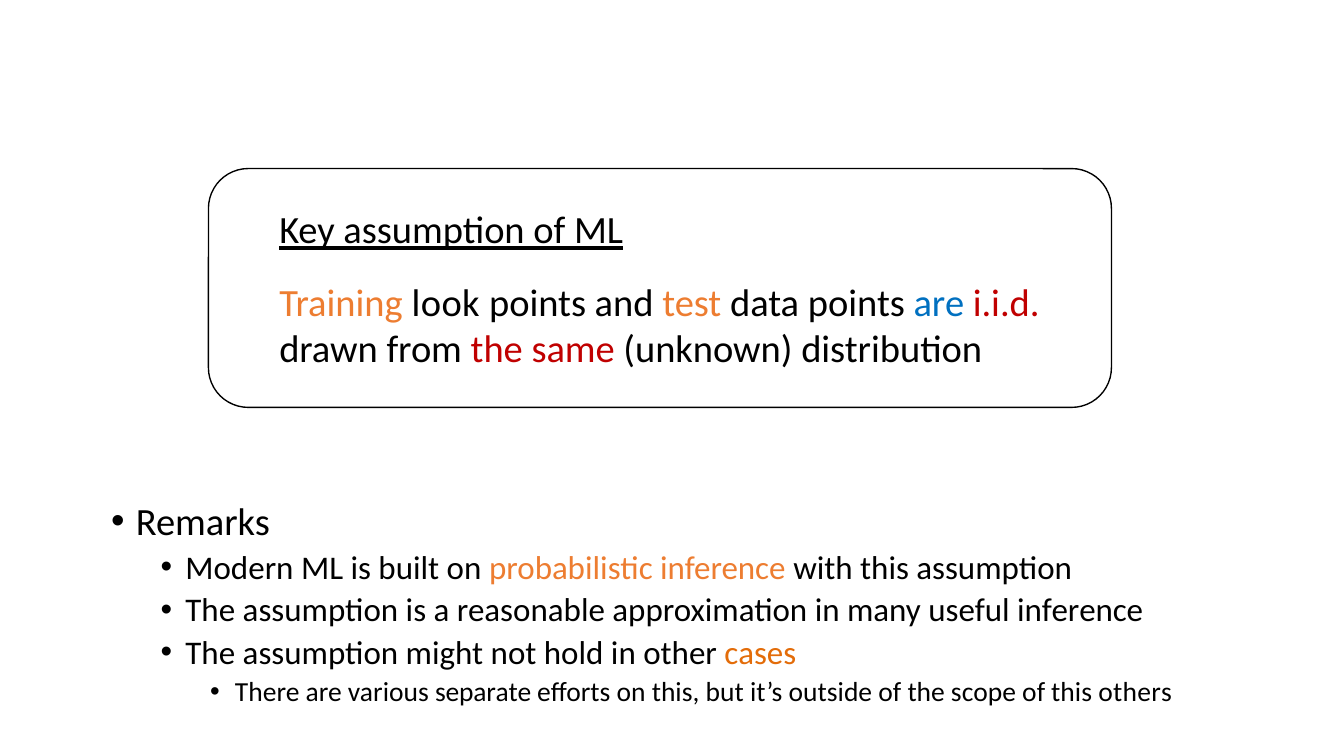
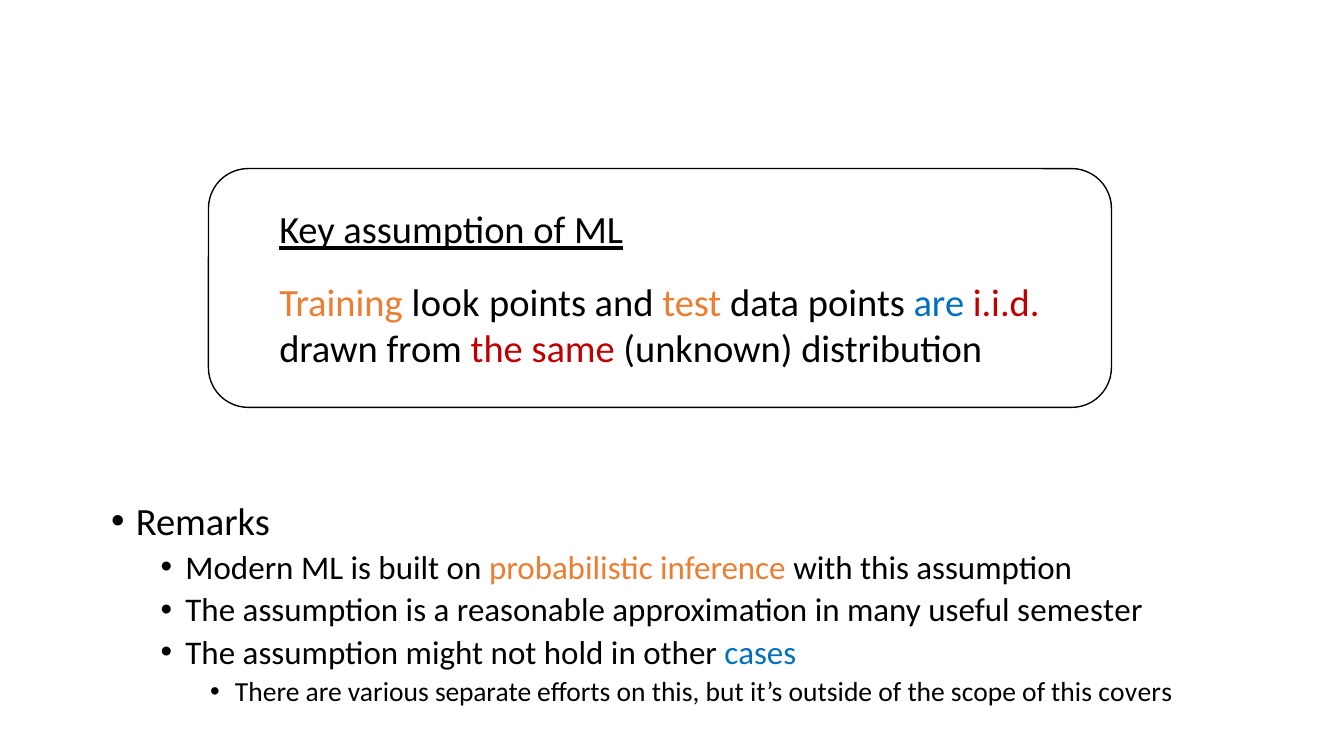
useful inference: inference -> semester
cases colour: orange -> blue
others: others -> covers
